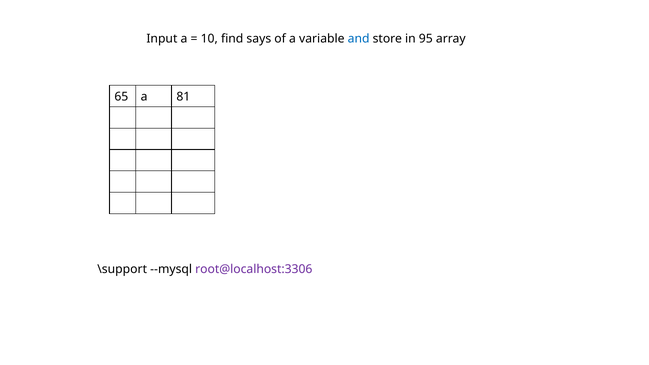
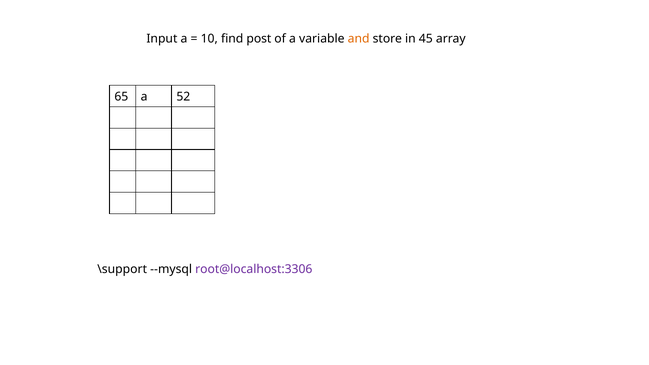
says: says -> post
and colour: blue -> orange
95: 95 -> 45
81: 81 -> 52
